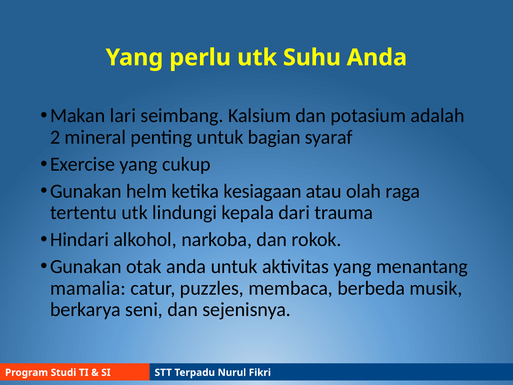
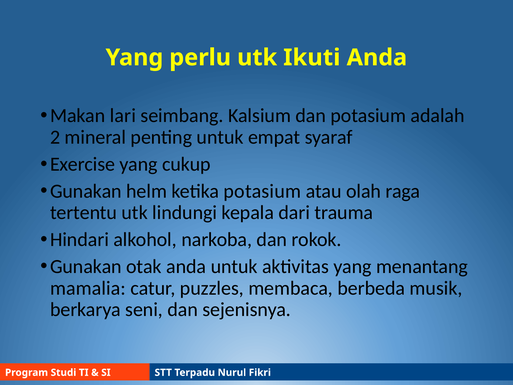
Suhu: Suhu -> Ikuti
bagian: bagian -> empat
ketika kesiagaan: kesiagaan -> potasium
